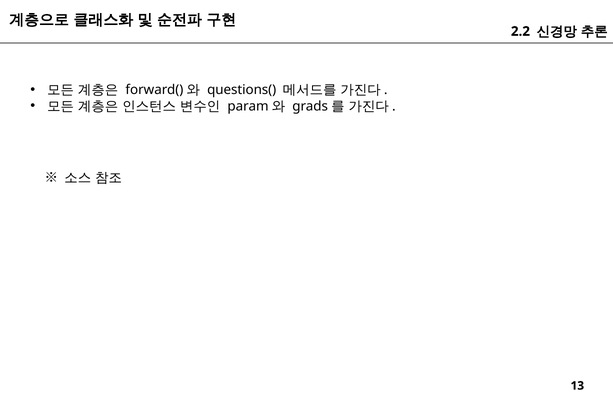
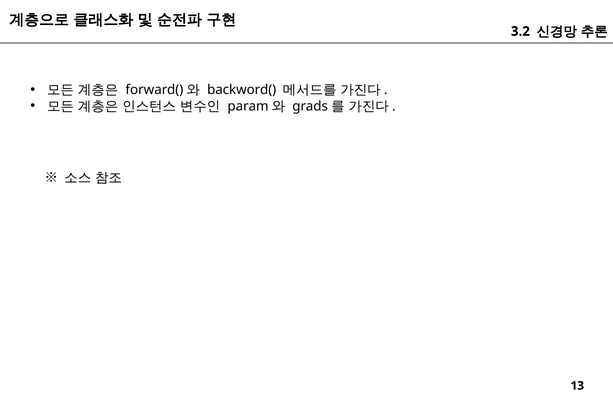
2.2: 2.2 -> 3.2
questions(: questions( -> backword(
